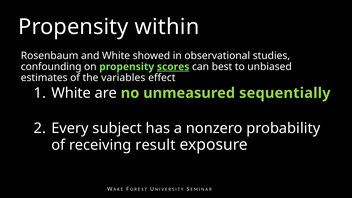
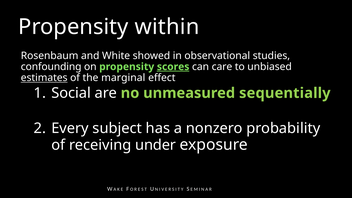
best: best -> care
estimates underline: none -> present
variables: variables -> marginal
White at (71, 93): White -> Social
result: result -> under
